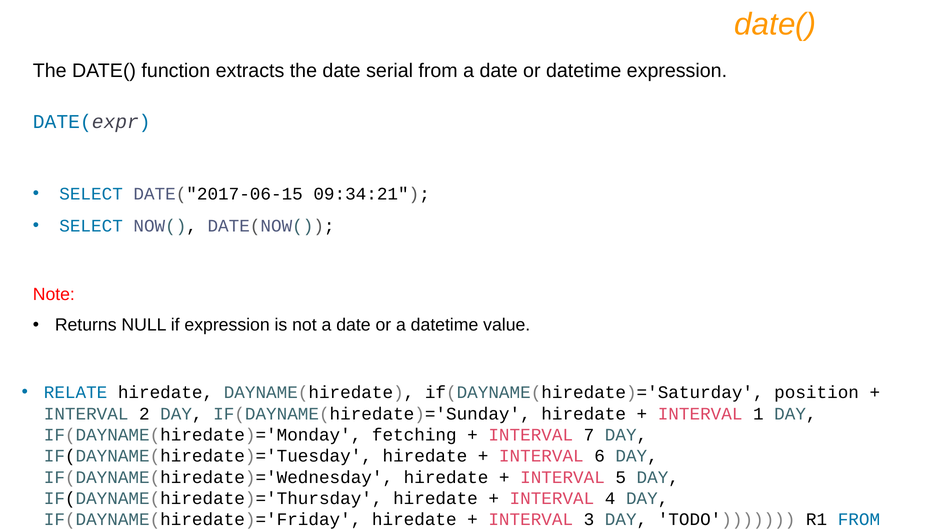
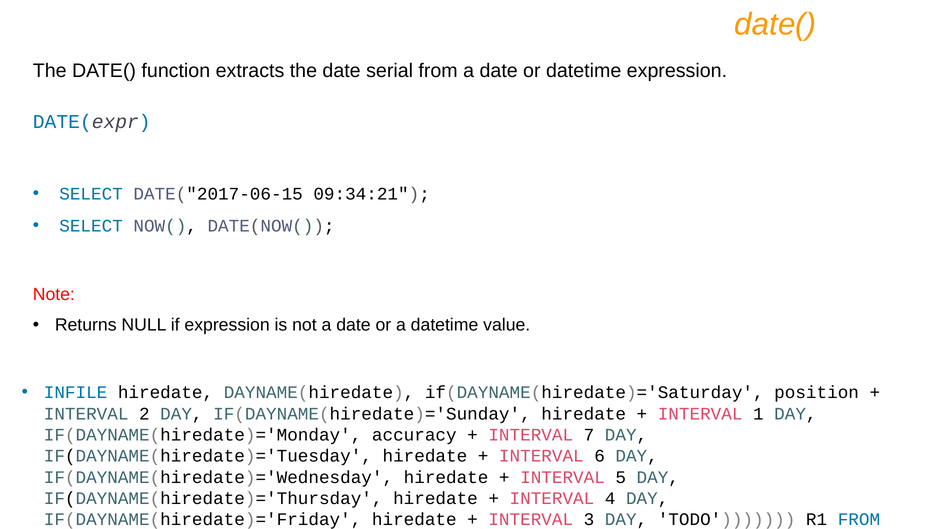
RELATE: RELATE -> INFILE
fetching: fetching -> accuracy
